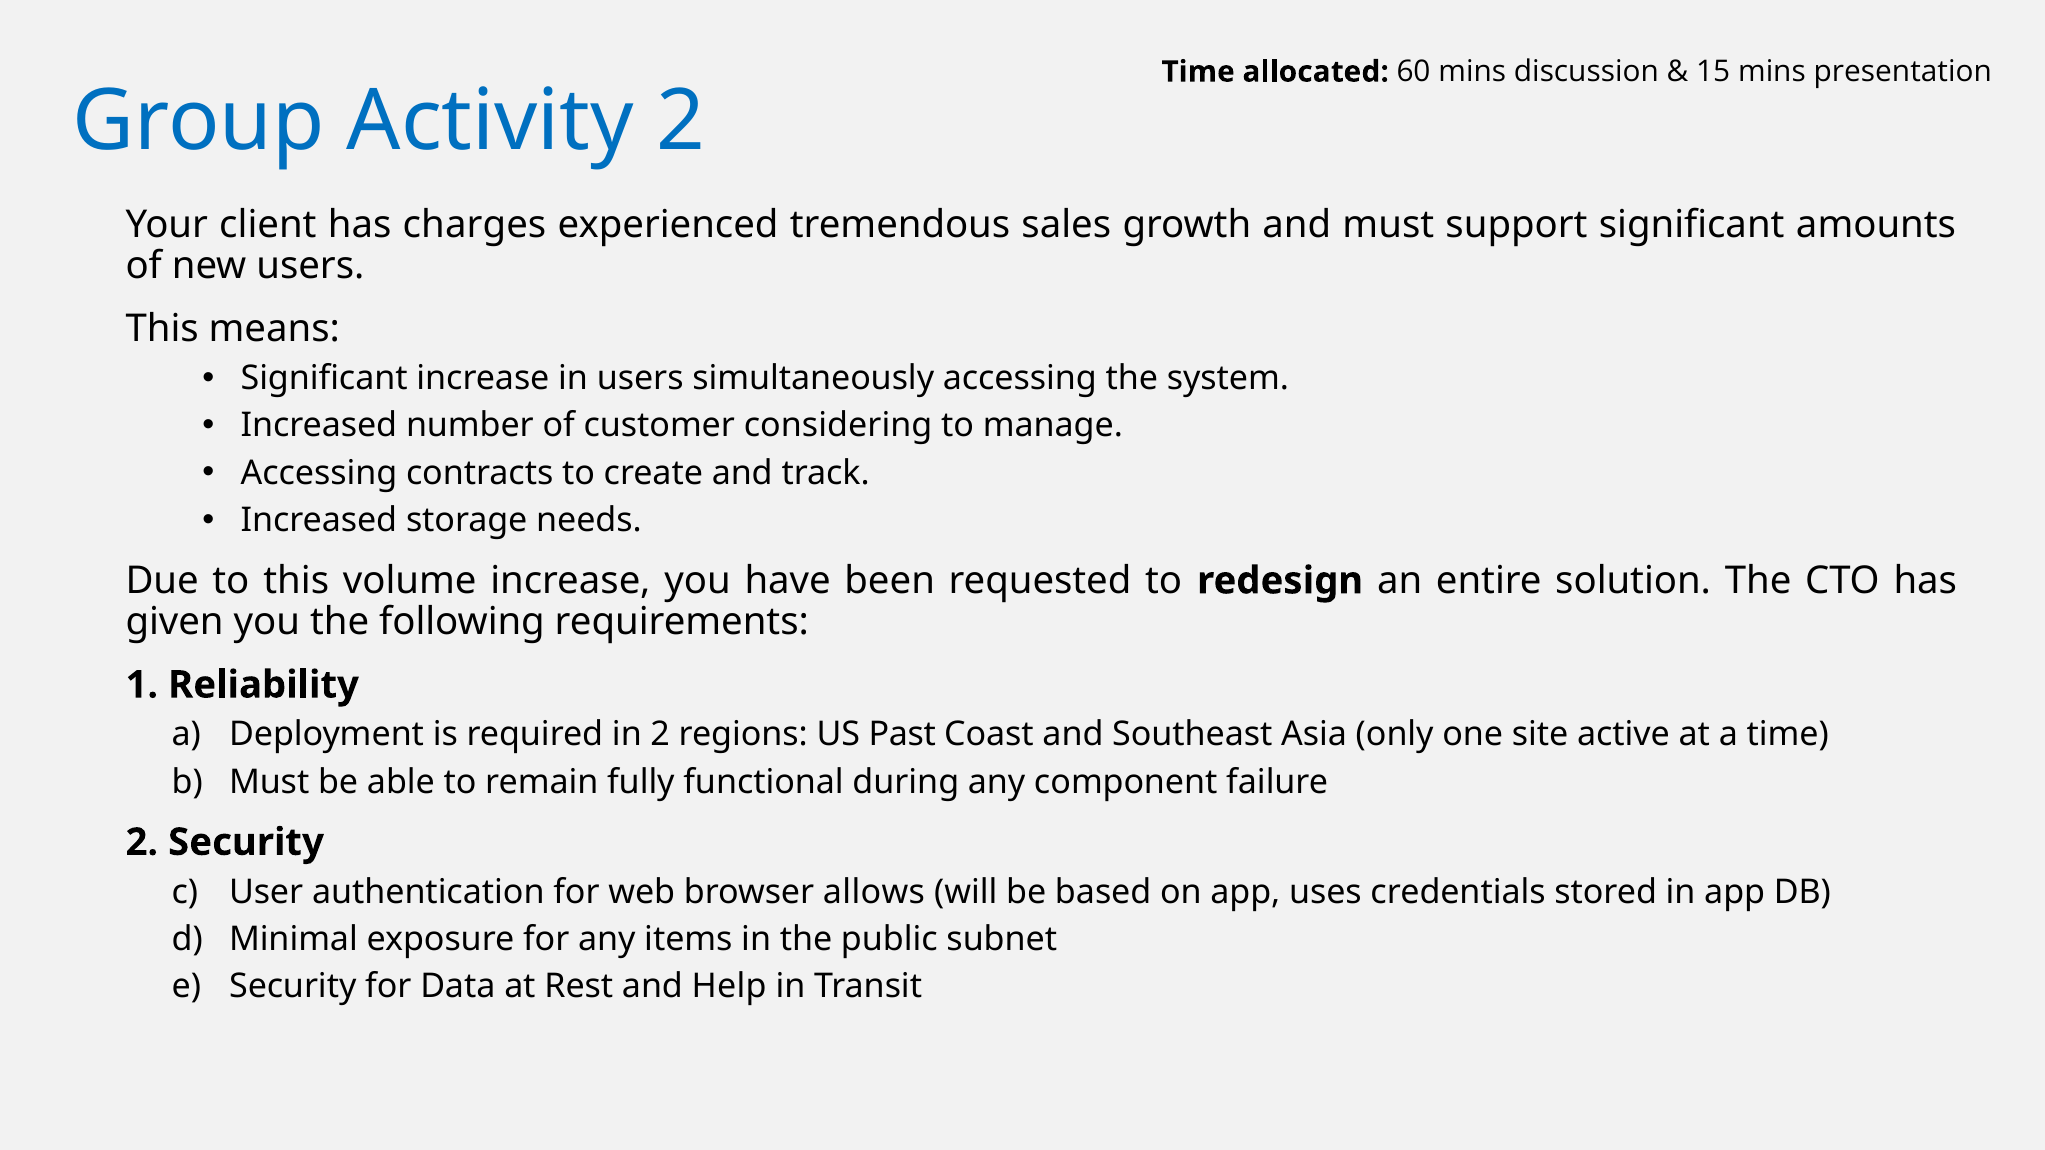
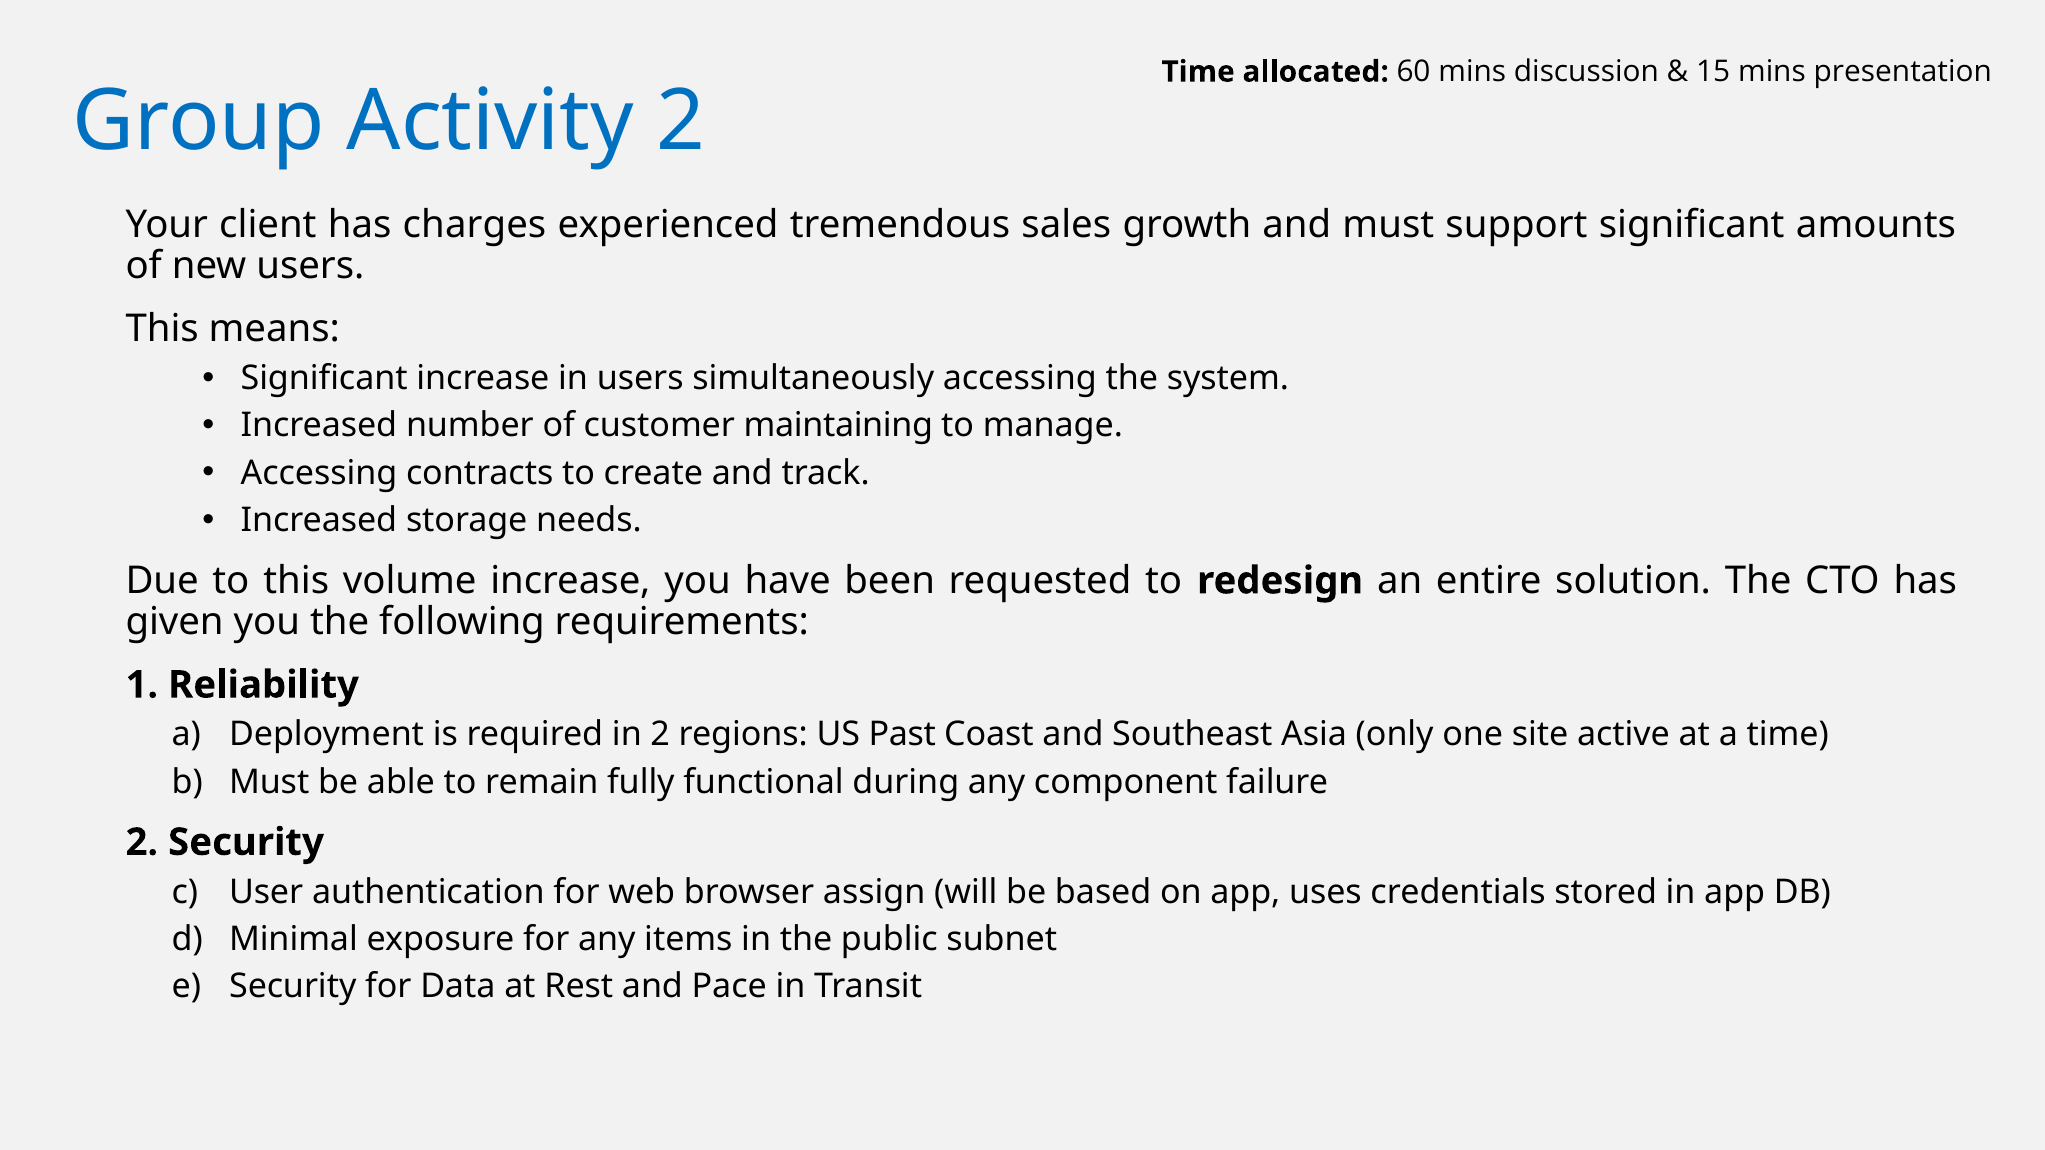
considering: considering -> maintaining
allows: allows -> assign
Help: Help -> Pace
